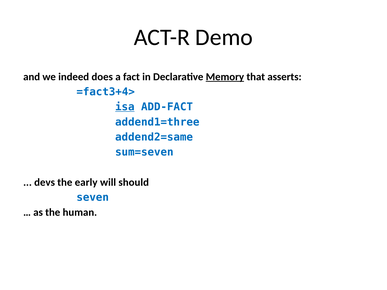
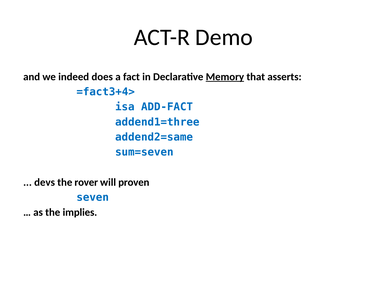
isa underline: present -> none
early: early -> rover
should: should -> proven
human: human -> implies
